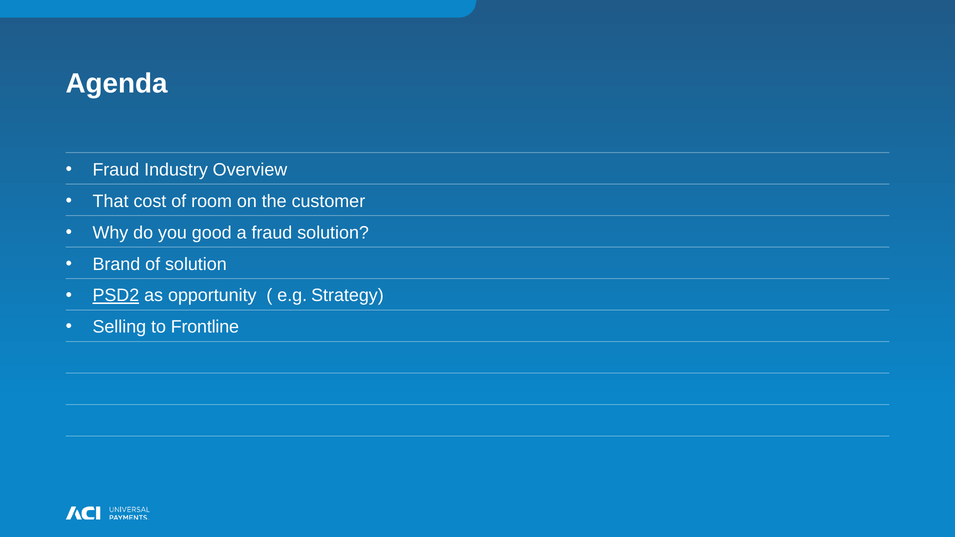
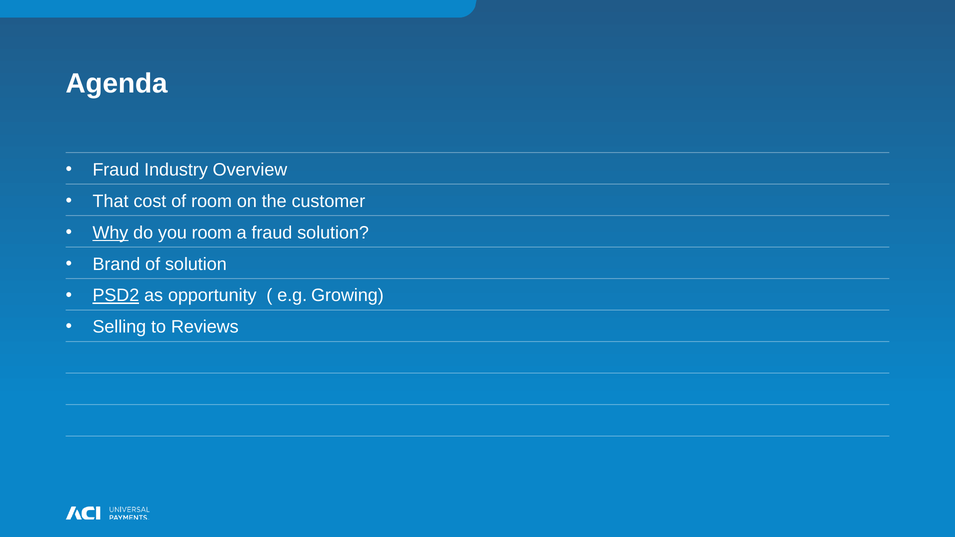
Why underline: none -> present
you good: good -> room
Strategy: Strategy -> Growing
Frontline: Frontline -> Reviews
